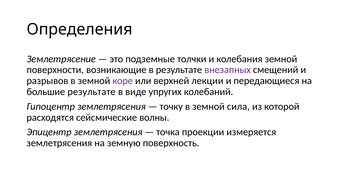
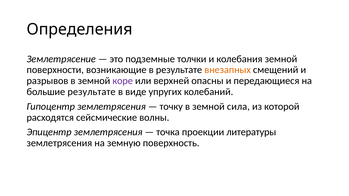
внезапных colour: purple -> orange
лекции: лекции -> опасны
измеряется: измеряется -> литературы
